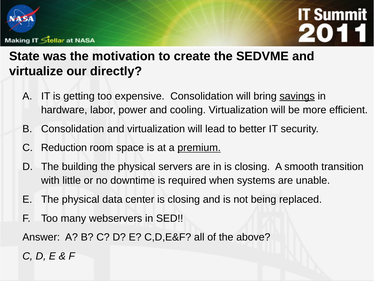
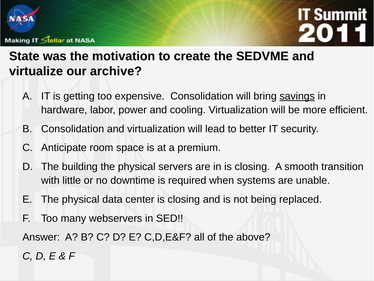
directly: directly -> archive
Reduction: Reduction -> Anticipate
premium underline: present -> none
